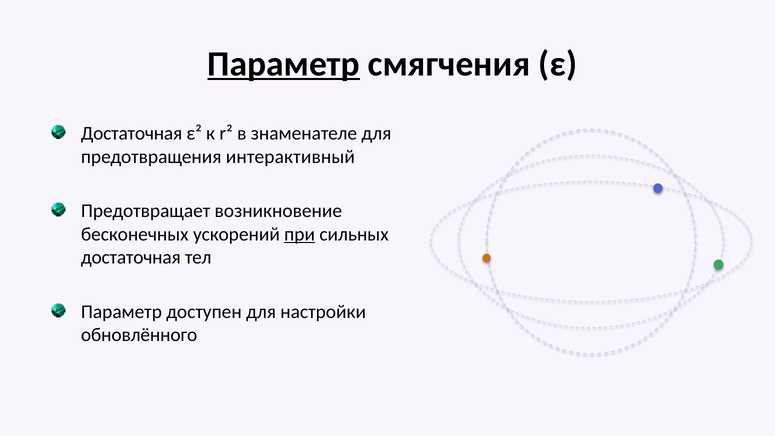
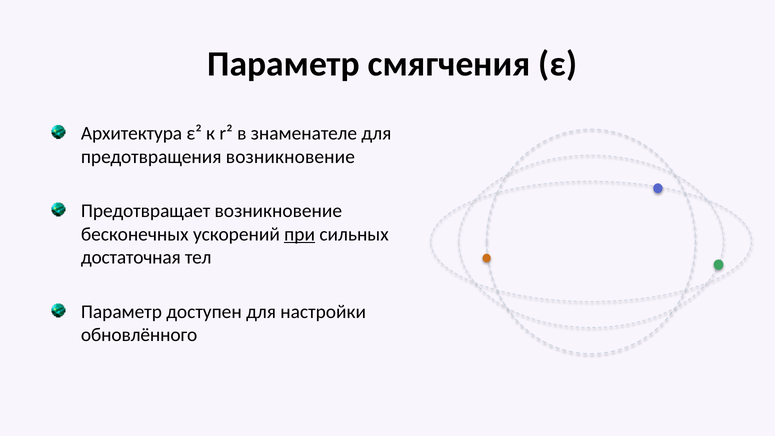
Параметр at (284, 64) underline: present -> none
Достаточная at (132, 134): Достаточная -> Архитектура
предотвращения интерактивный: интерактивный -> возникновение
